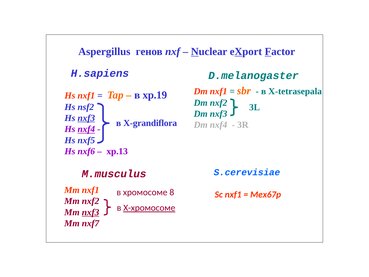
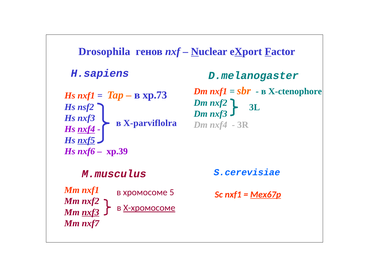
Aspergillus: Aspergillus -> Drosophila
Х-tetrasepala: Х-tetrasepala -> Х-ctenophore
хр.19: хр.19 -> хр.73
nxf3 at (86, 118) underline: present -> none
Х-grandiflora: Х-grandiflora -> Х-parviflolra
nxf5 underline: none -> present
хр.13: хр.13 -> хр.39
8: 8 -> 5
Mex67p underline: none -> present
